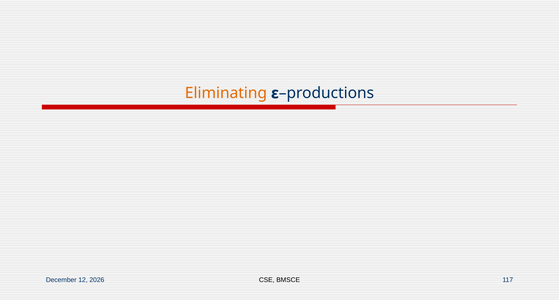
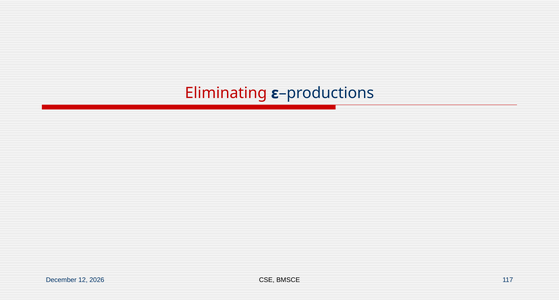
Eliminating colour: orange -> red
